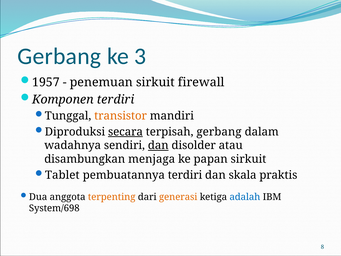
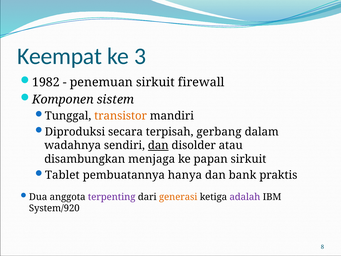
Gerbang at (59, 56): Gerbang -> Keempat
1957: 1957 -> 1982
Komponen terdiri: terdiri -> sistem
secara underline: present -> none
pembuatannya terdiri: terdiri -> hanya
skala: skala -> bank
terpenting colour: orange -> purple
adalah colour: blue -> purple
System/698: System/698 -> System/920
